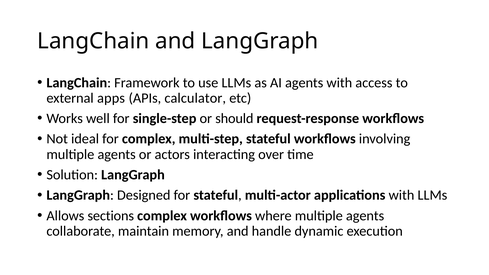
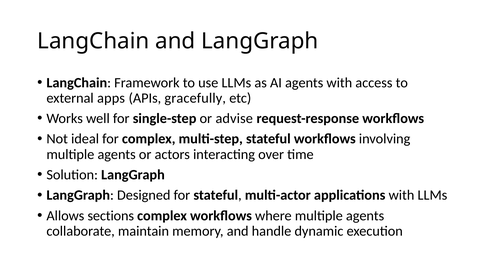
calculator: calculator -> gracefully
should: should -> advise
